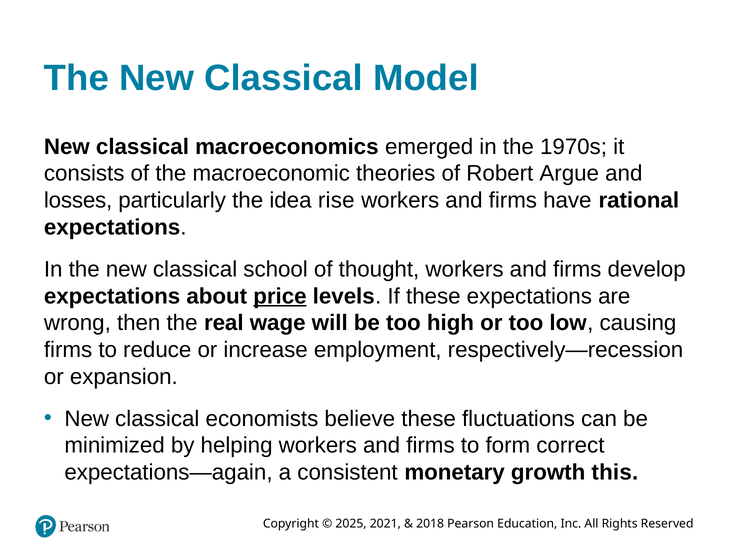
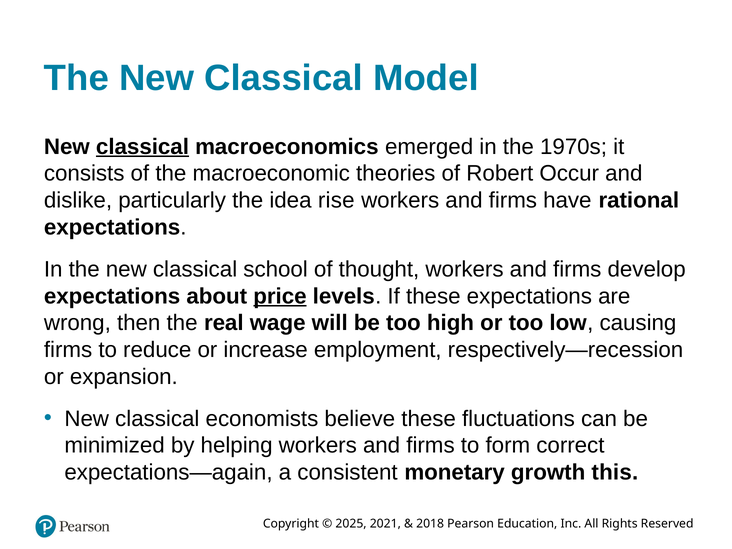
classical at (142, 147) underline: none -> present
Argue: Argue -> Occur
losses: losses -> dislike
